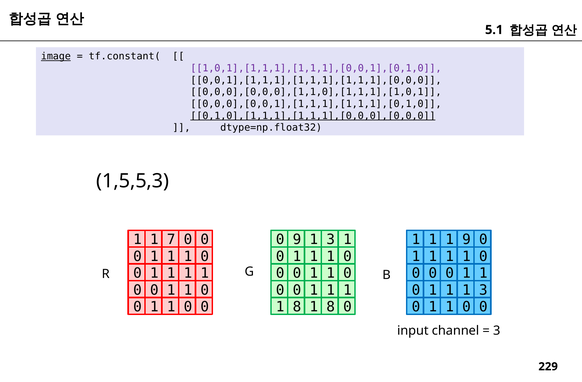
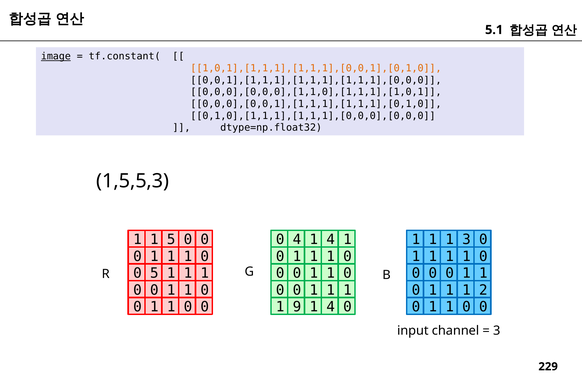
1,0,1],[1,1,1],[1,1,1],[0,0,1],[0,1,0 colour: purple -> orange
0,1,0],[1,1,1],[1,1,1],[0,0,0],[0,0,0 underline: present -> none
1 7: 7 -> 5
0 9: 9 -> 4
3 at (331, 240): 3 -> 4
1 9: 9 -> 3
1 at (154, 273): 1 -> 5
1 1 3: 3 -> 2
8 at (297, 307): 8 -> 9
8 at (331, 307): 8 -> 4
